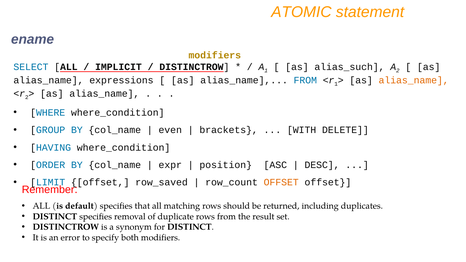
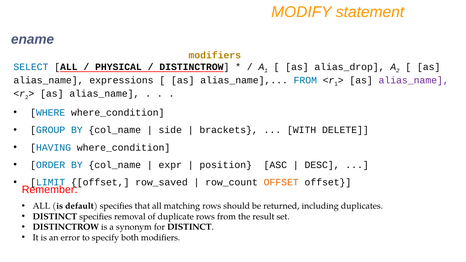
ATOMIC: ATOMIC -> MODIFY
IMPLICIT: IMPLICIT -> PHYSICAL
alias_such: alias_such -> alias_drop
alias_name at (414, 80) colour: orange -> purple
even: even -> side
